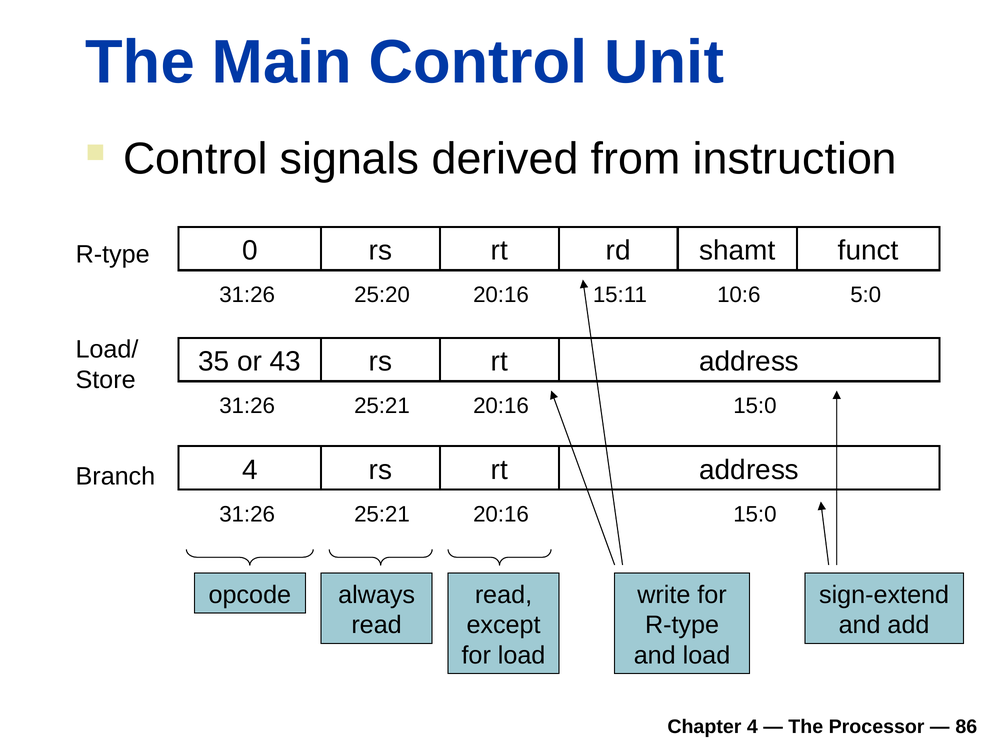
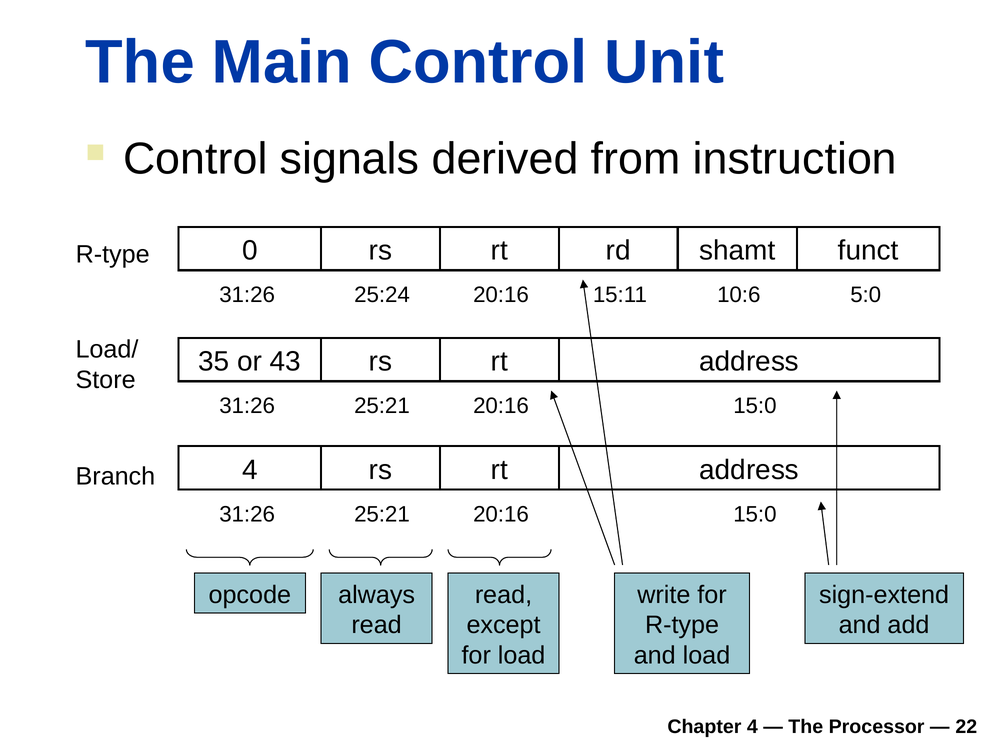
25:20: 25:20 -> 25:24
86: 86 -> 22
